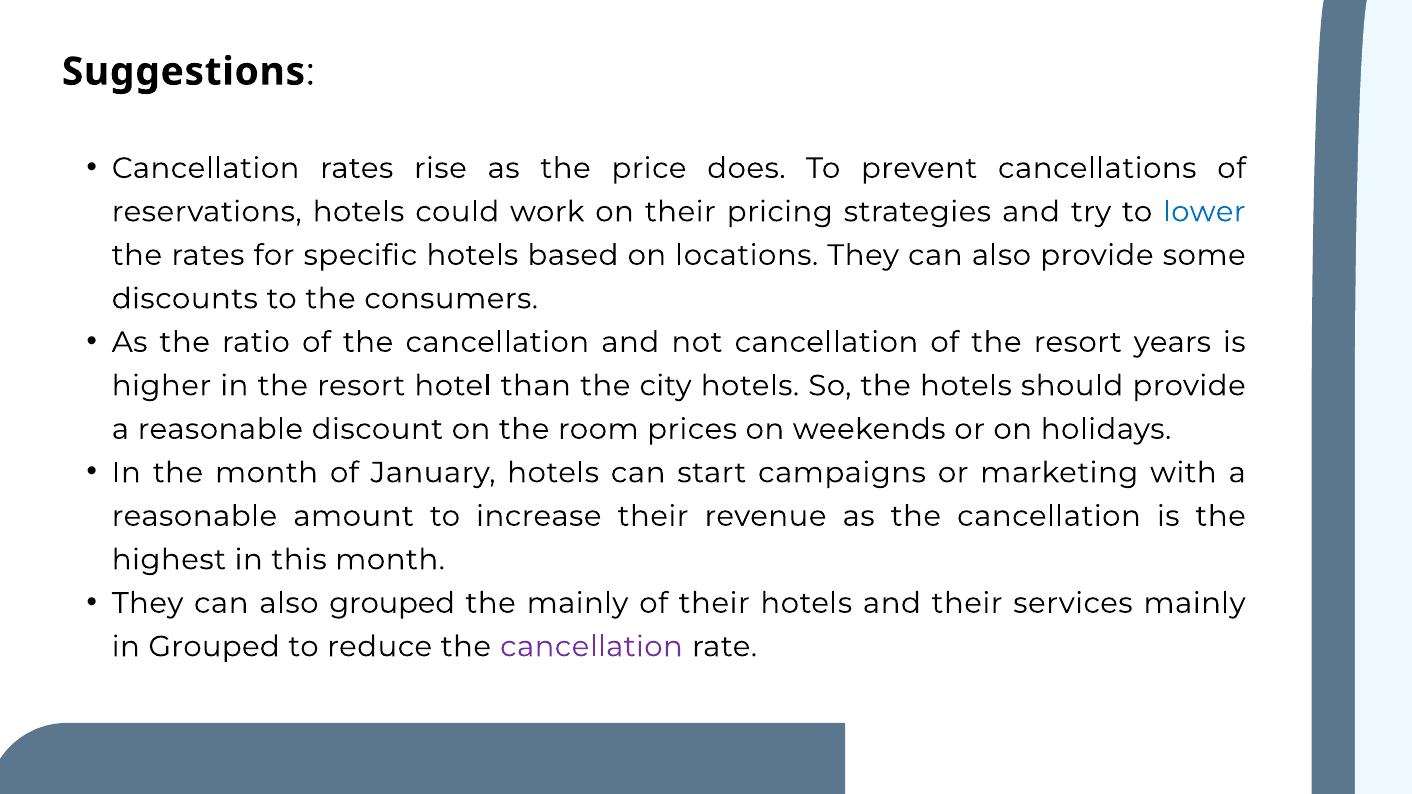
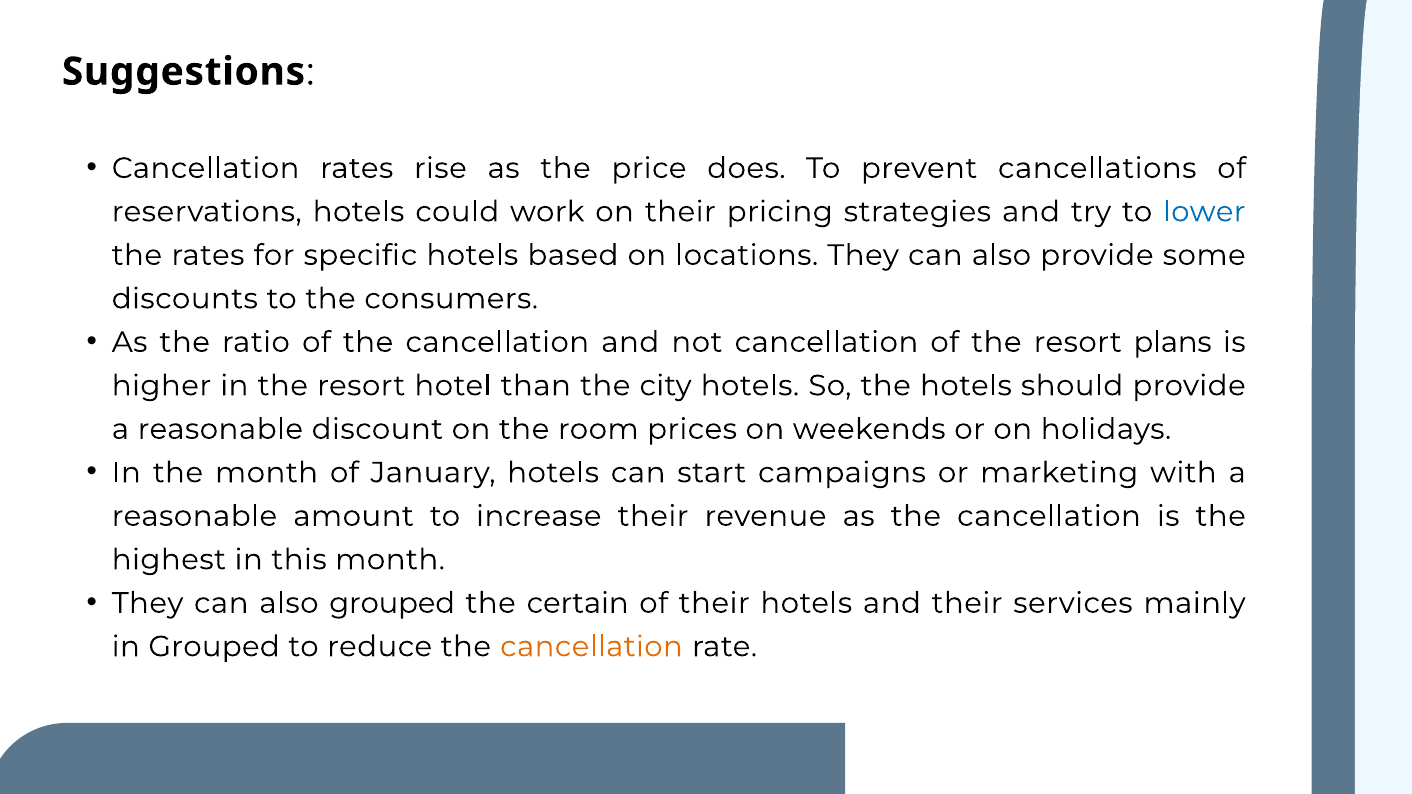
years: years -> plans
the mainly: mainly -> certain
cancellation at (591, 647) colour: purple -> orange
